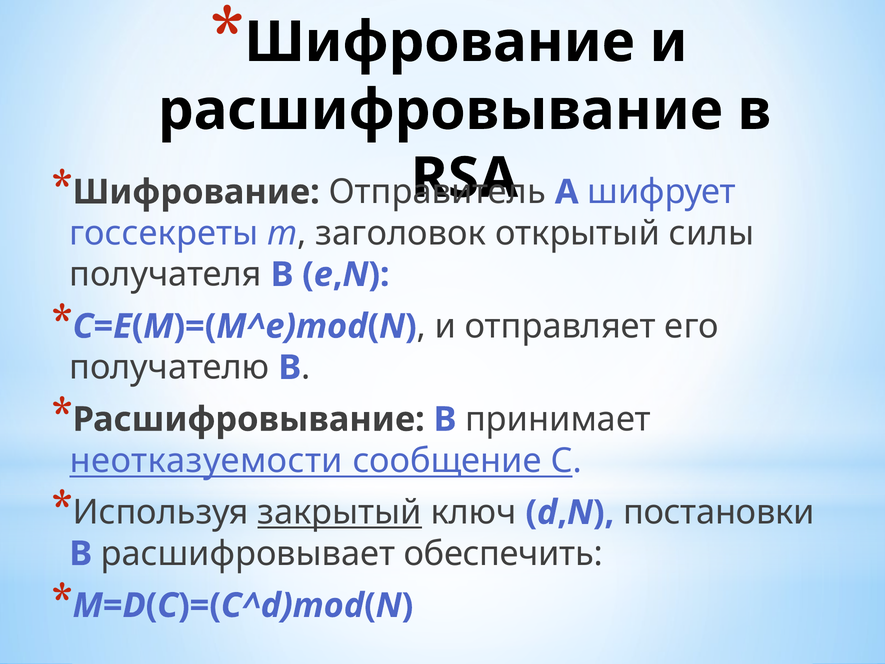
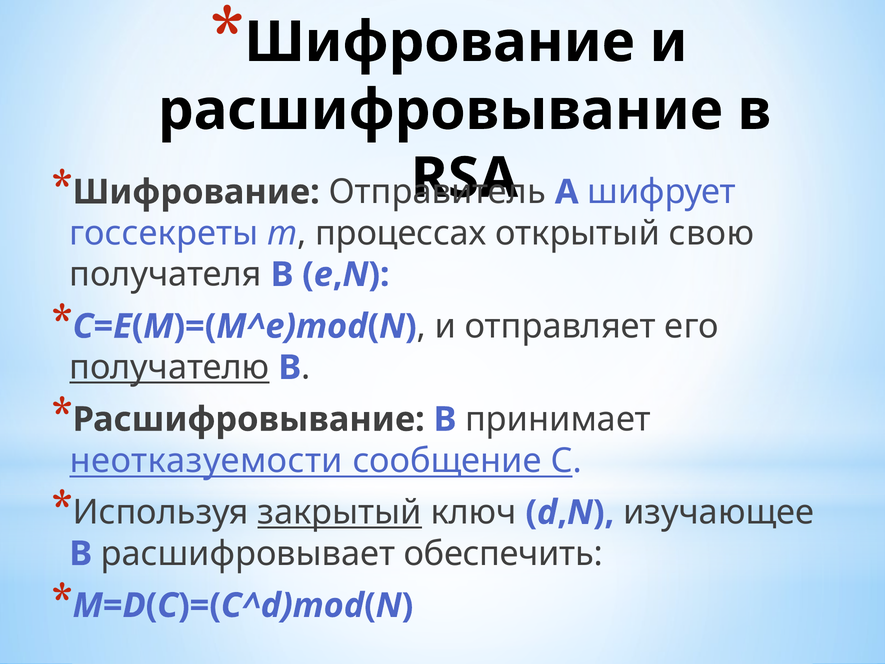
заголовок: заголовок -> процессах
силы: силы -> свою
получателю underline: none -> present
постановки: постановки -> изучающее
